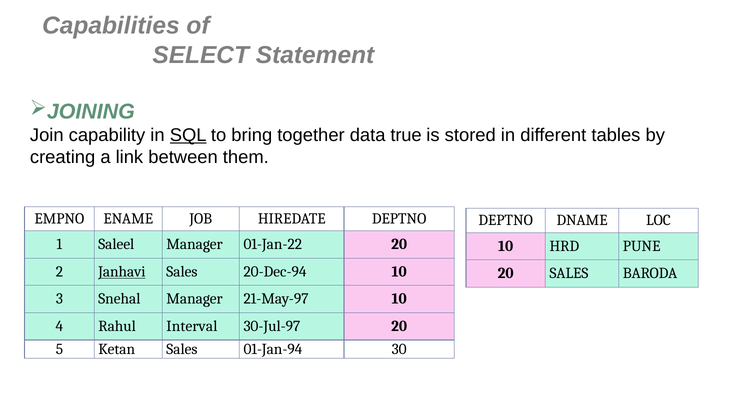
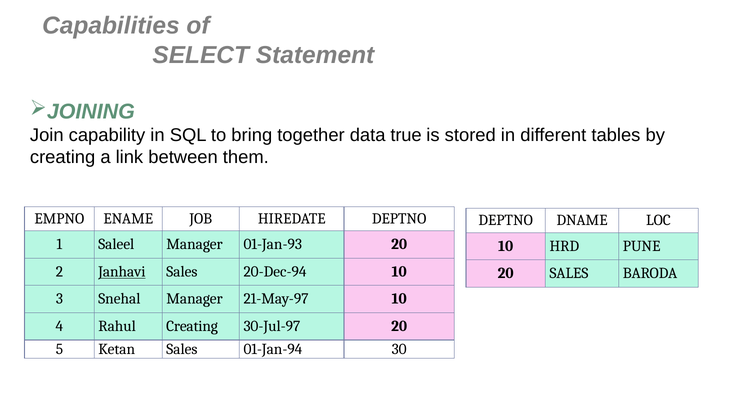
SQL underline: present -> none
01-Jan-22: 01-Jan-22 -> 01-Jan-93
Rahul Interval: Interval -> Creating
